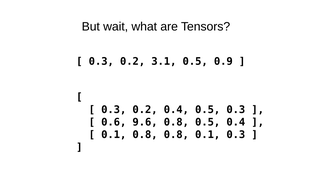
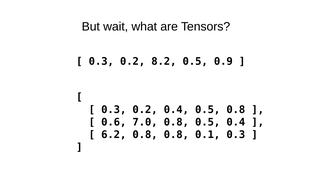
3.1: 3.1 -> 8.2
0.5 0.3: 0.3 -> 0.8
9.6: 9.6 -> 7.0
0.1 at (114, 134): 0.1 -> 6.2
